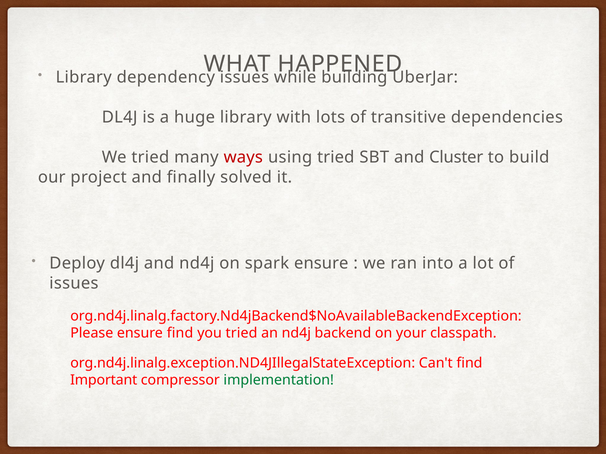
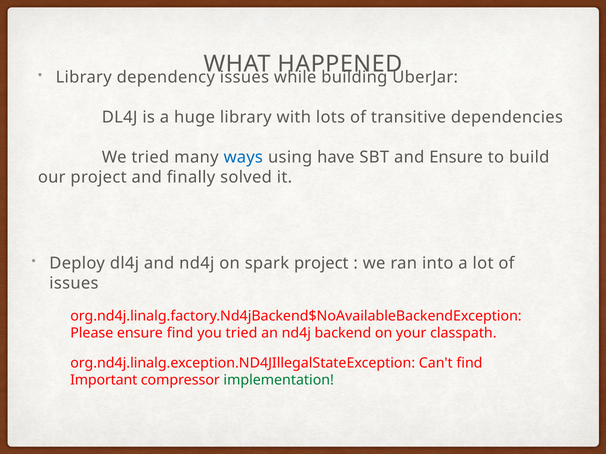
ways colour: red -> blue
using tried: tried -> have
and Cluster: Cluster -> Ensure
spark ensure: ensure -> project
